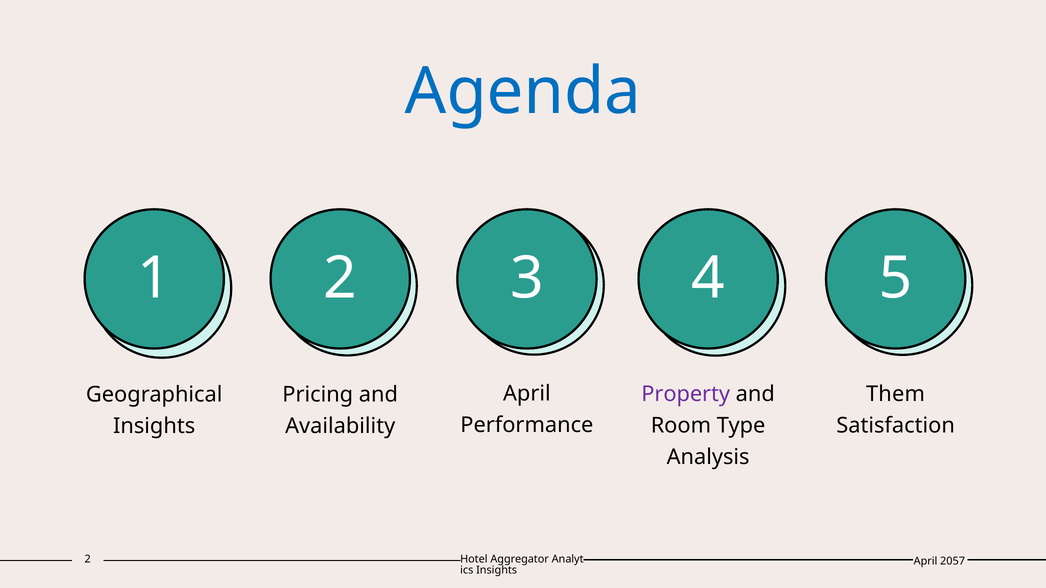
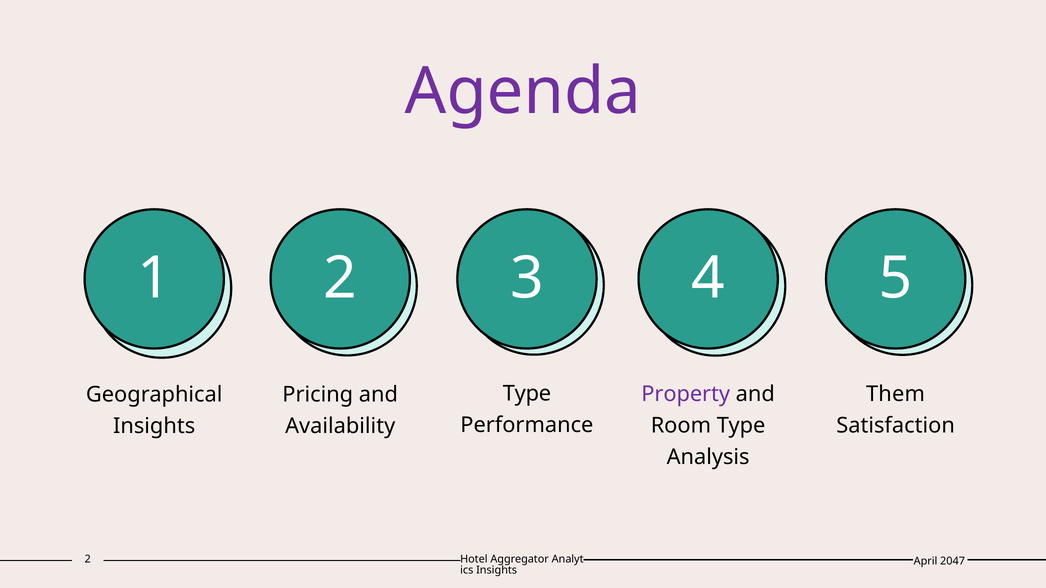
Agenda colour: blue -> purple
April at (527, 394): April -> Type
2057: 2057 -> 2047
